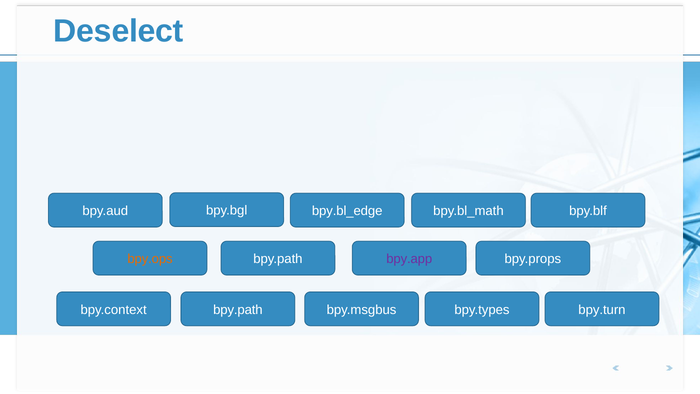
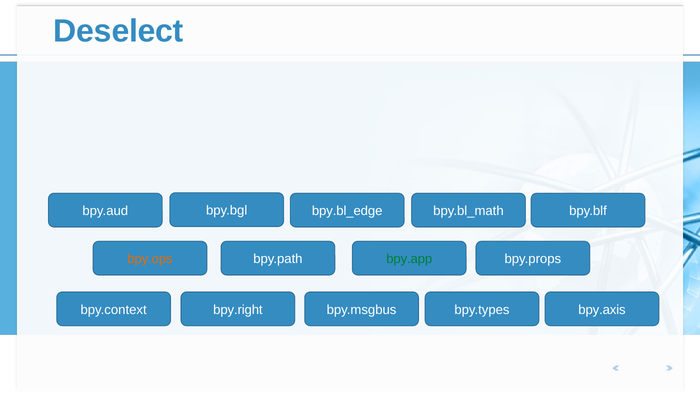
bpy.app colour: purple -> green
bpy.context bpy.path: bpy.path -> bpy.right
bpy.turn: bpy.turn -> bpy.axis
